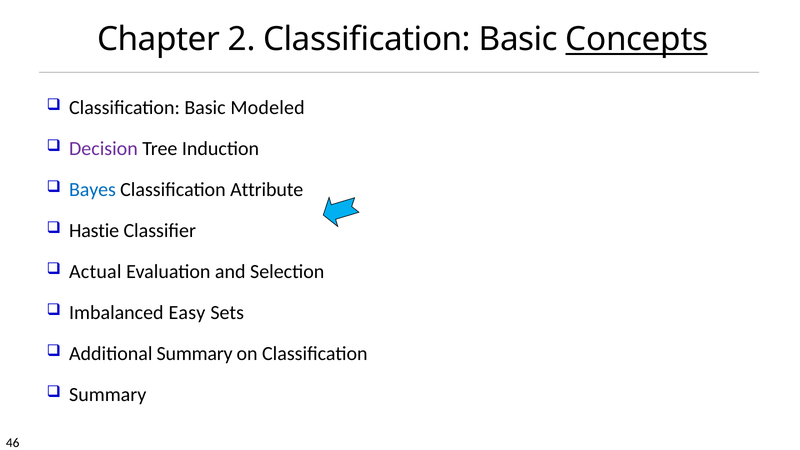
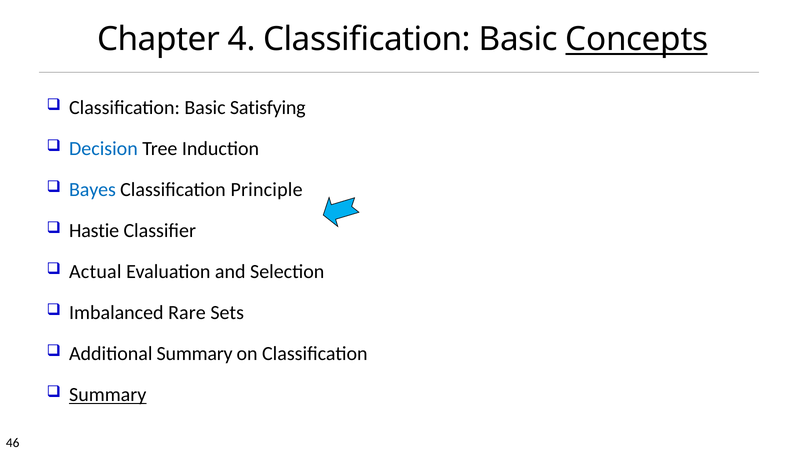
2: 2 -> 4
Modeled: Modeled -> Satisfying
Decision colour: purple -> blue
Attribute: Attribute -> Principle
Easy: Easy -> Rare
Summary at (108, 395) underline: none -> present
